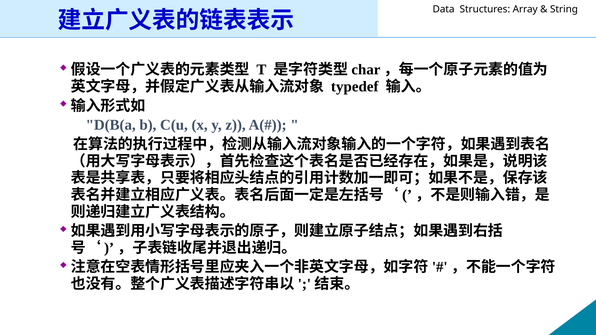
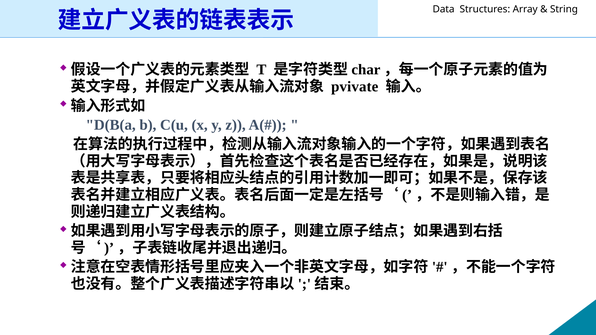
typedef: typedef -> pvivate
